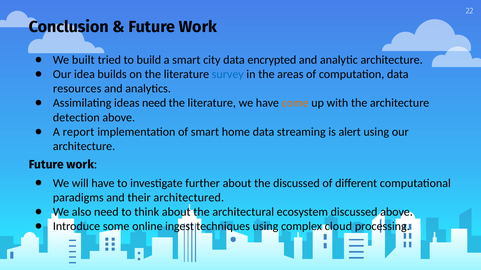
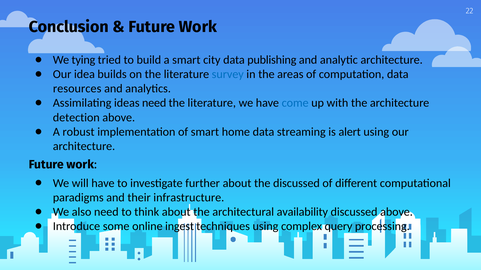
built: built -> tying
encrypted: encrypted -> publishing
come colour: orange -> blue
report: report -> robust
architectured: architectured -> infrastructure
ecosystem: ecosystem -> availability
cloud: cloud -> query
